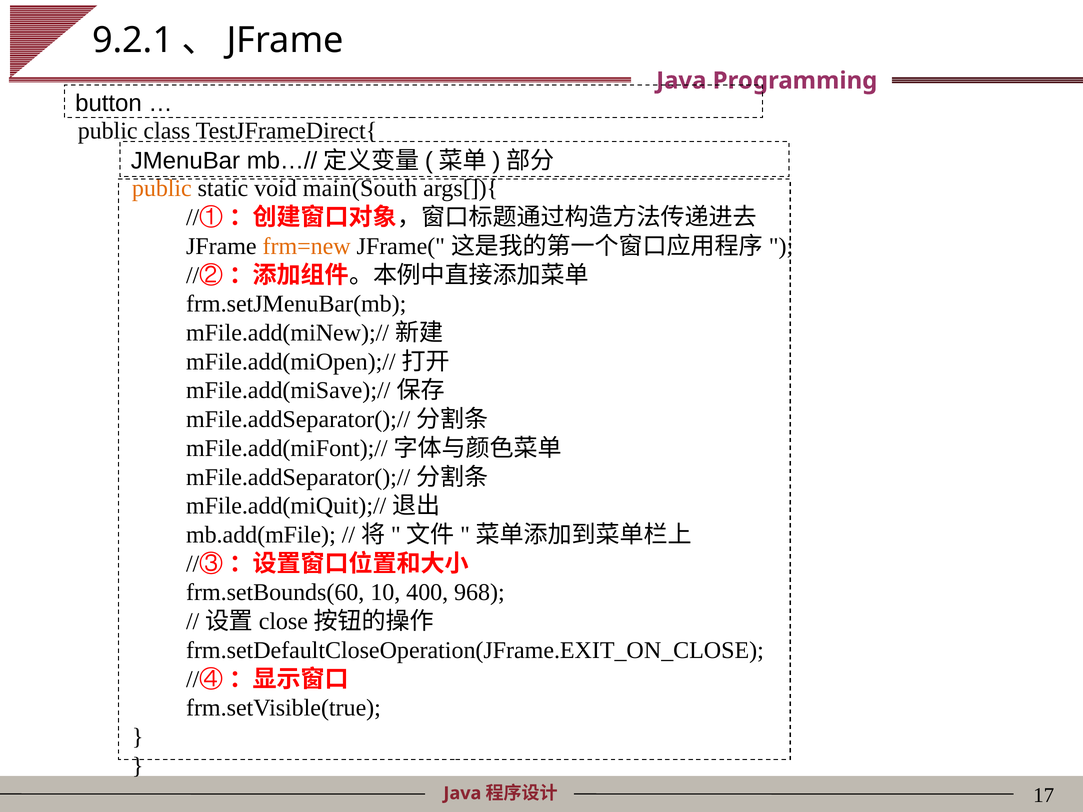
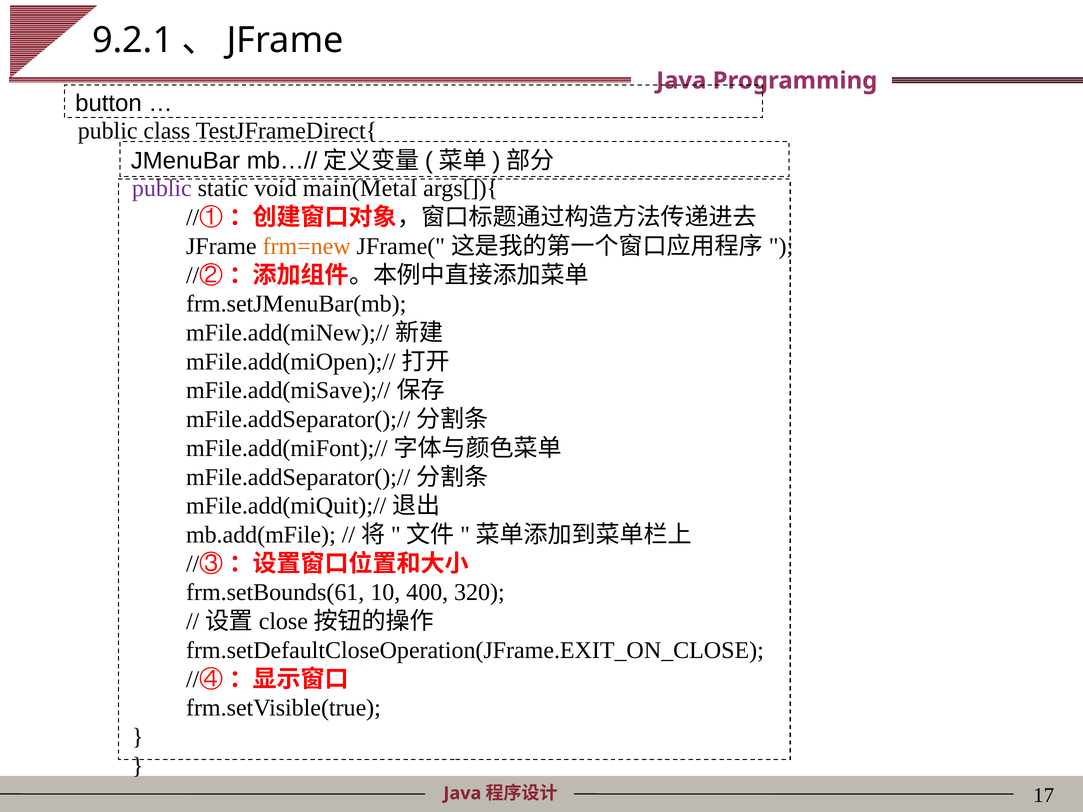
public at (162, 189) colour: orange -> purple
main(South: main(South -> main(Metal
frm.setBounds(60: frm.setBounds(60 -> frm.setBounds(61
968: 968 -> 320
